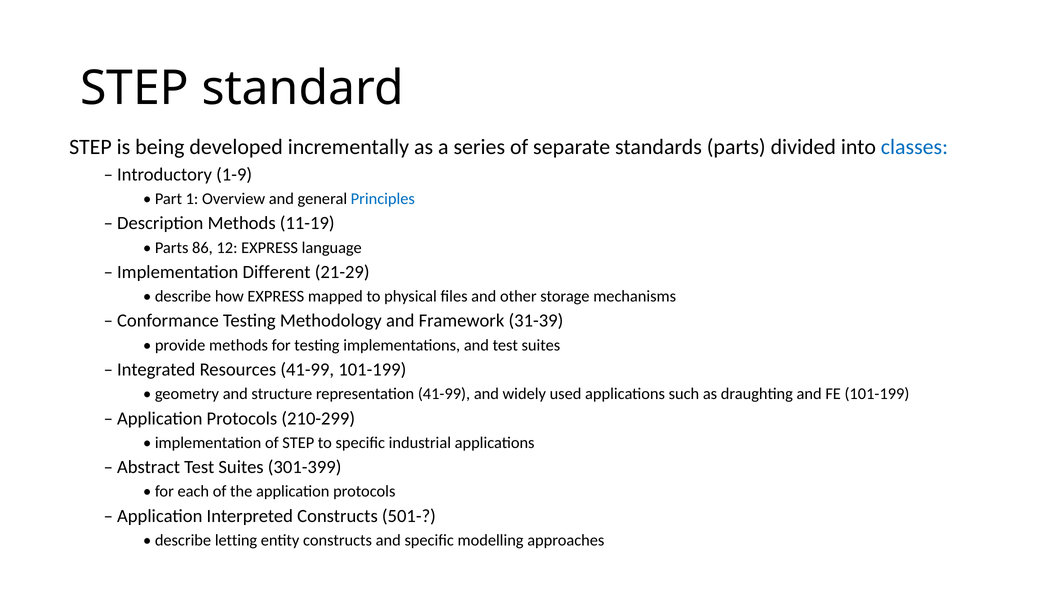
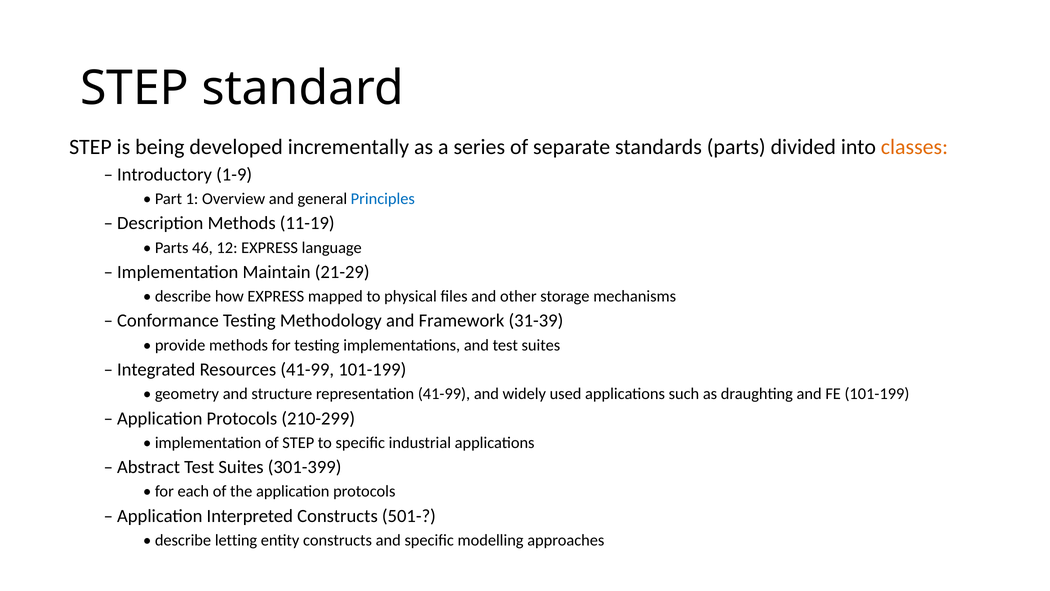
classes colour: blue -> orange
86: 86 -> 46
Different: Different -> Maintain
